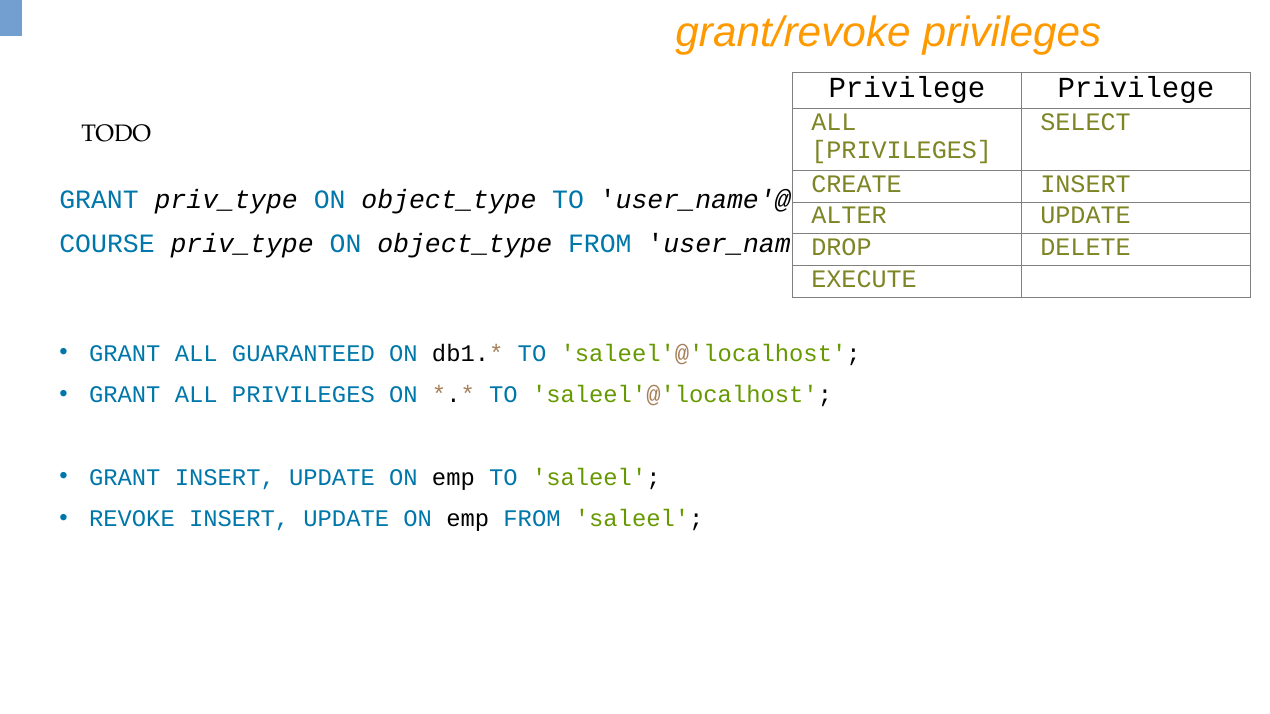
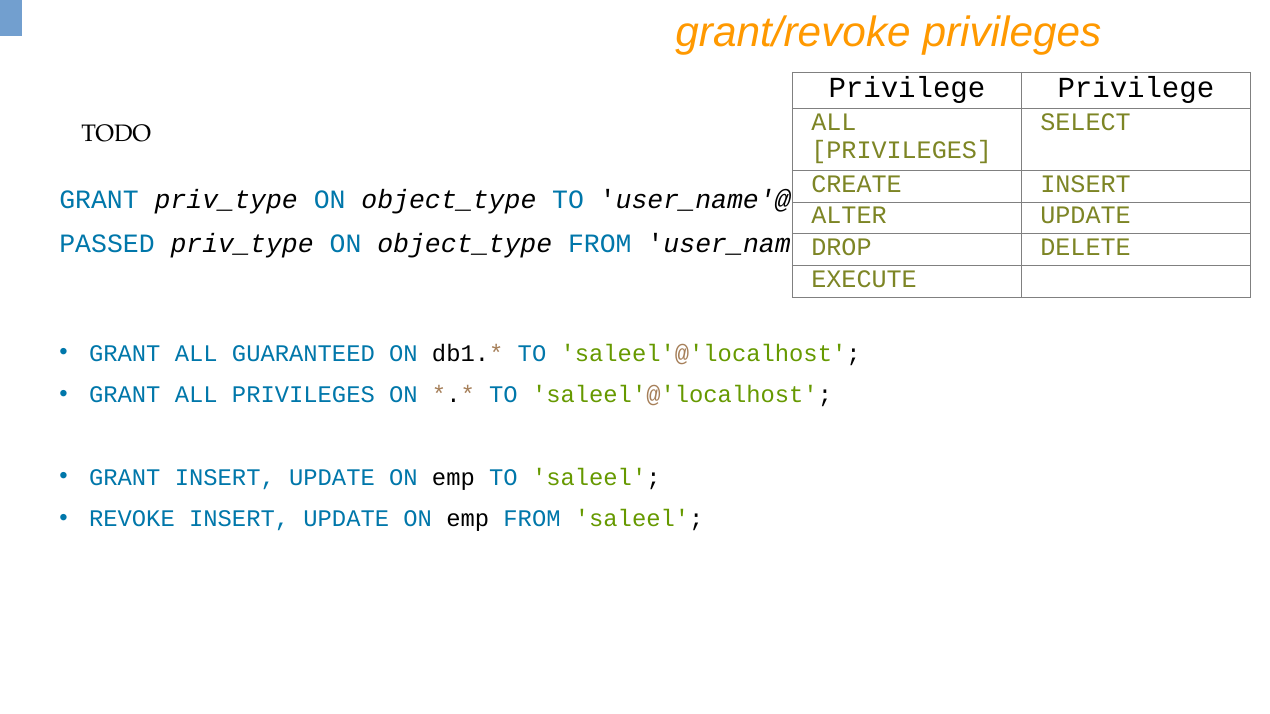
COURSE: COURSE -> PASSED
